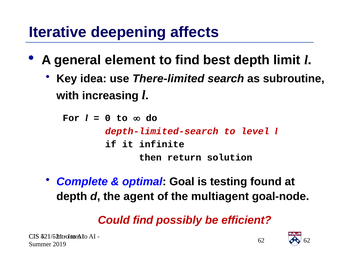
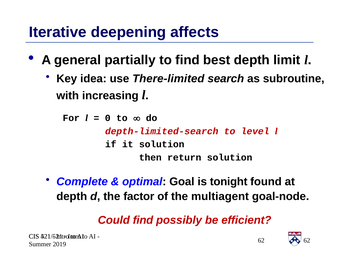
element: element -> partially
it infinite: infinite -> solution
testing: testing -> tonight
agent: agent -> factor
